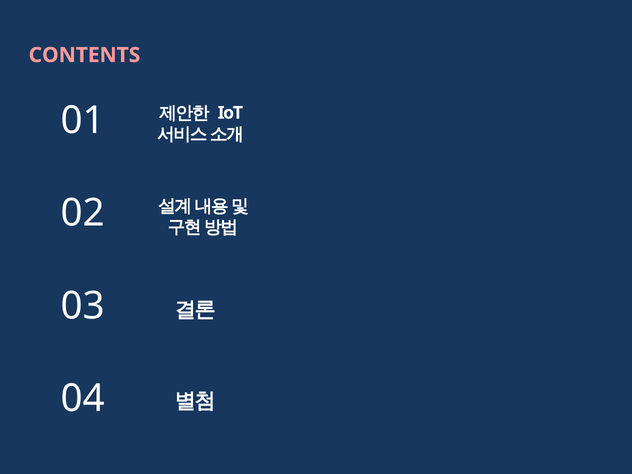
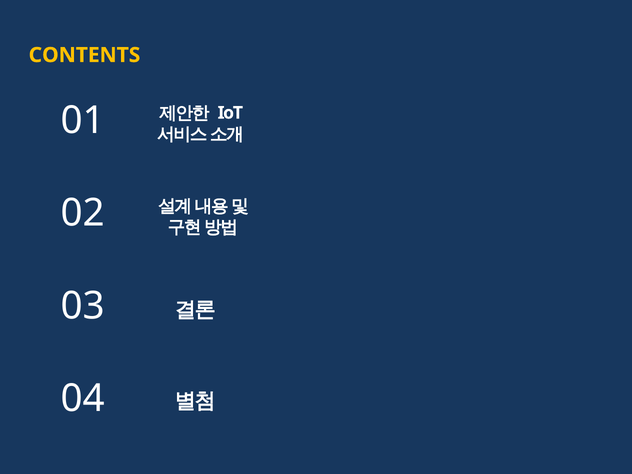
CONTENTS colour: pink -> yellow
